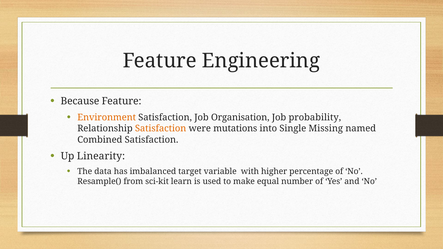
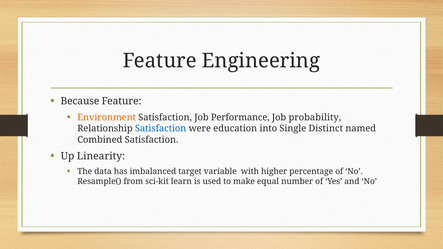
Organisation: Organisation -> Performance
Satisfaction at (161, 129) colour: orange -> blue
mutations: mutations -> education
Missing: Missing -> Distinct
